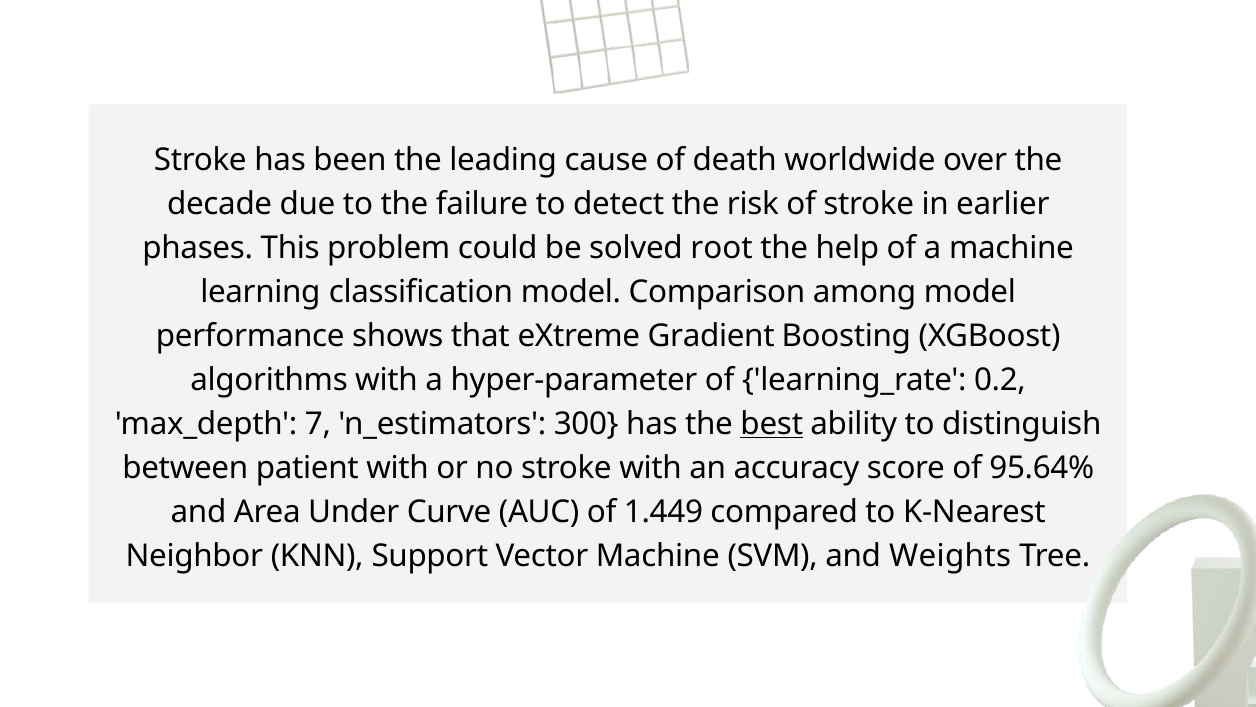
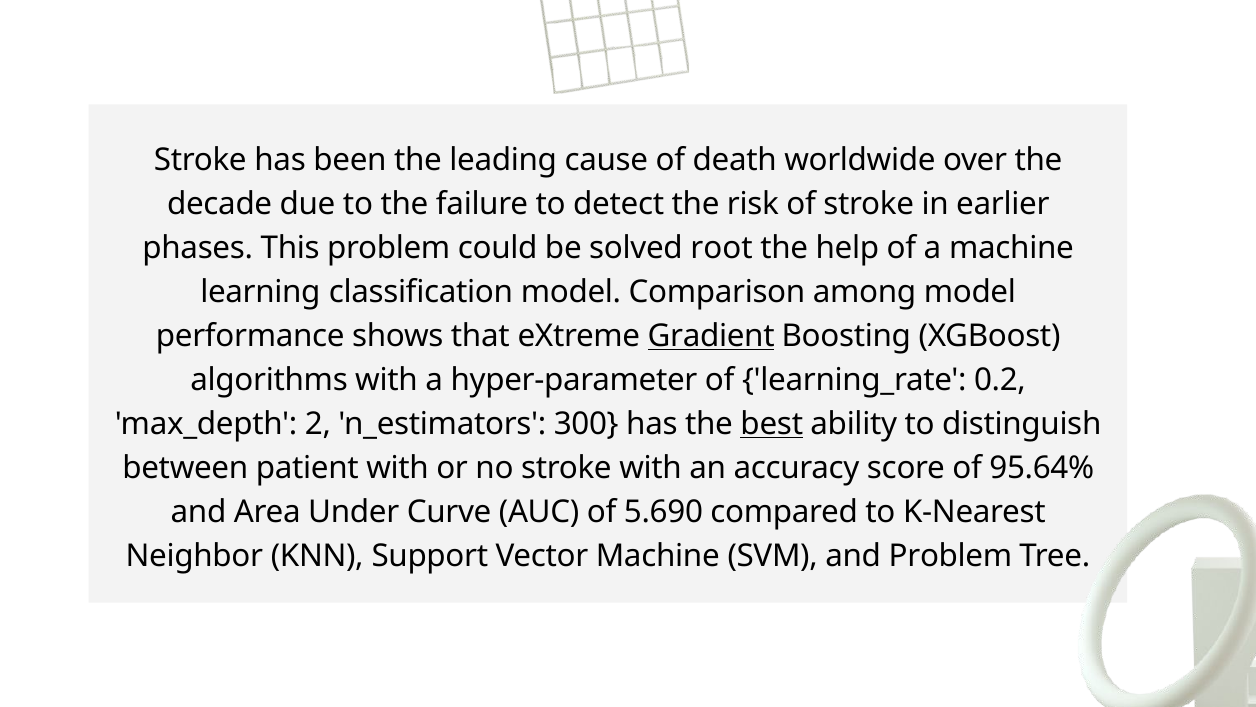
Gradient underline: none -> present
7: 7 -> 2
1.449: 1.449 -> 5.690
and Weights: Weights -> Problem
